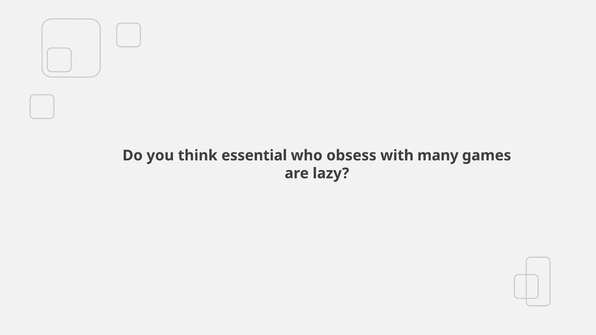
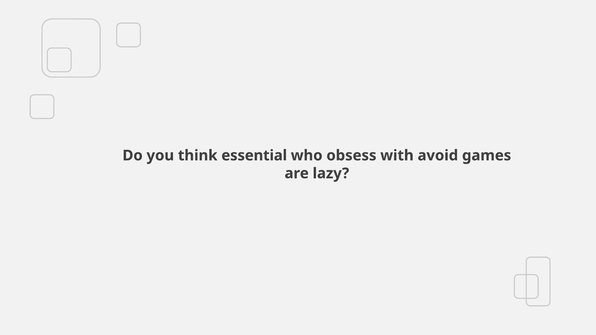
many: many -> avoid
